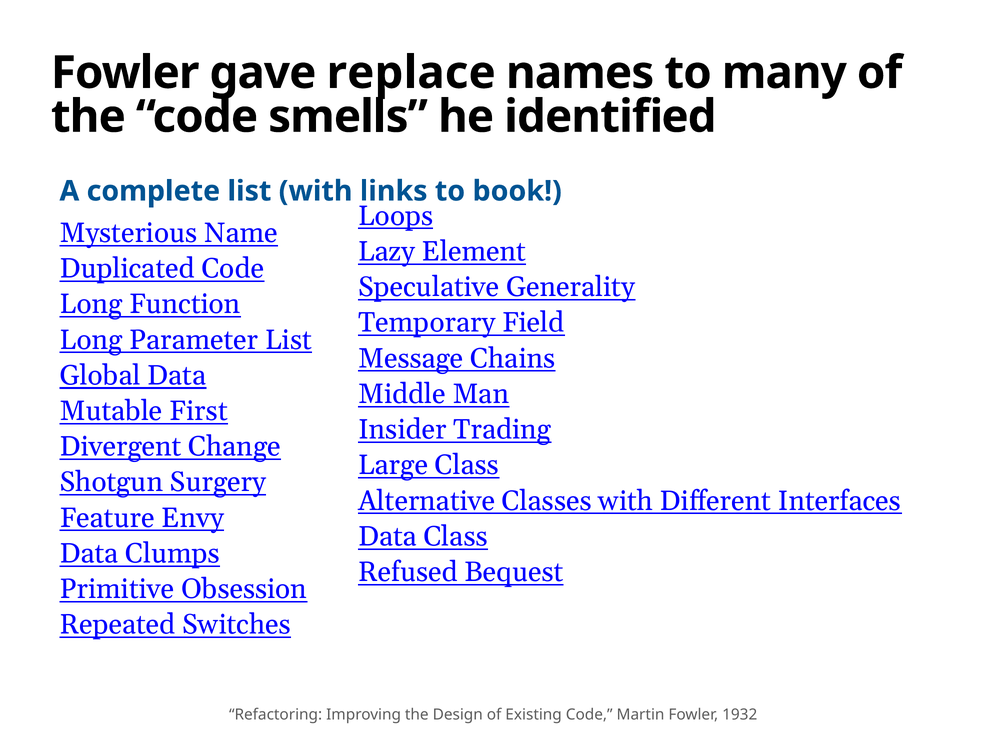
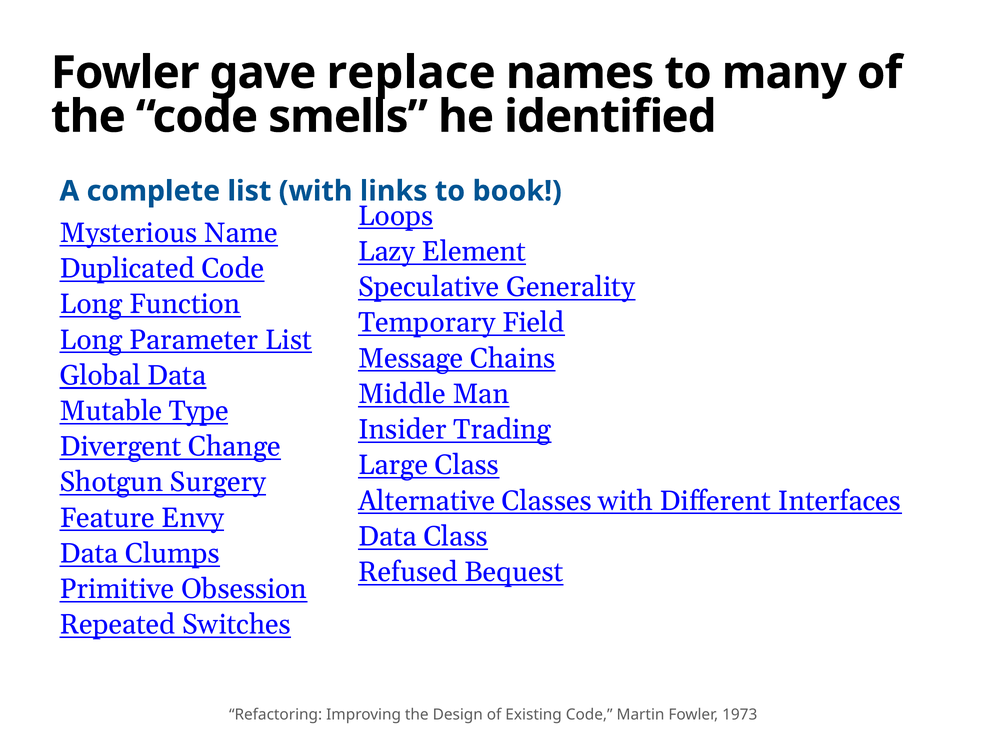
First: First -> Type
1932: 1932 -> 1973
